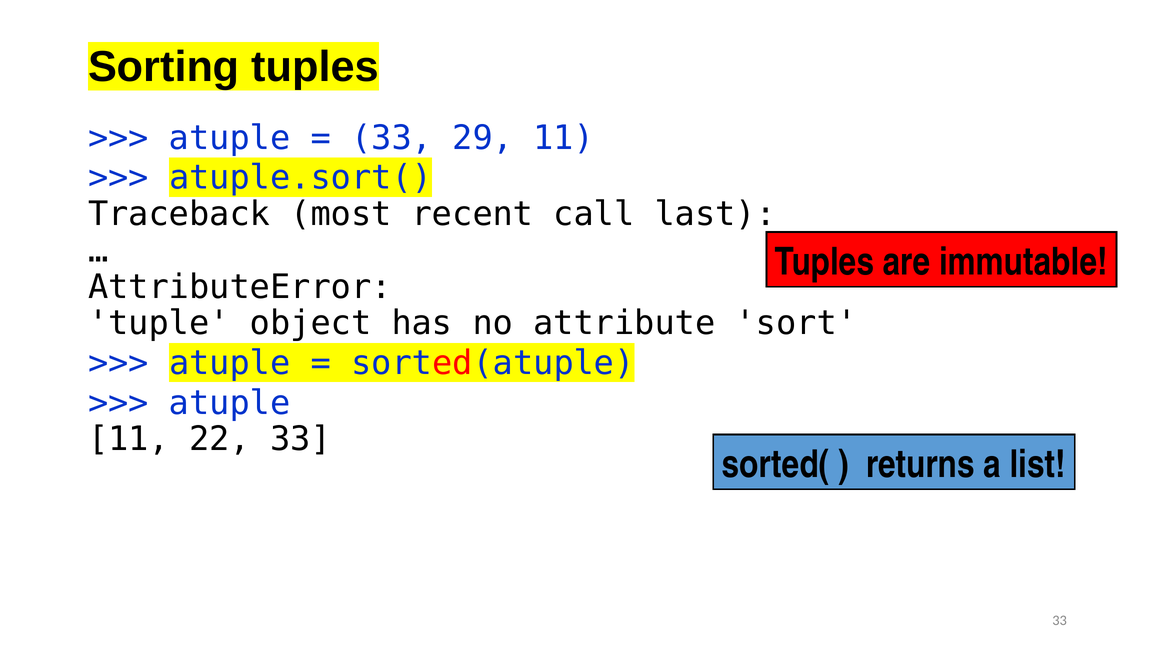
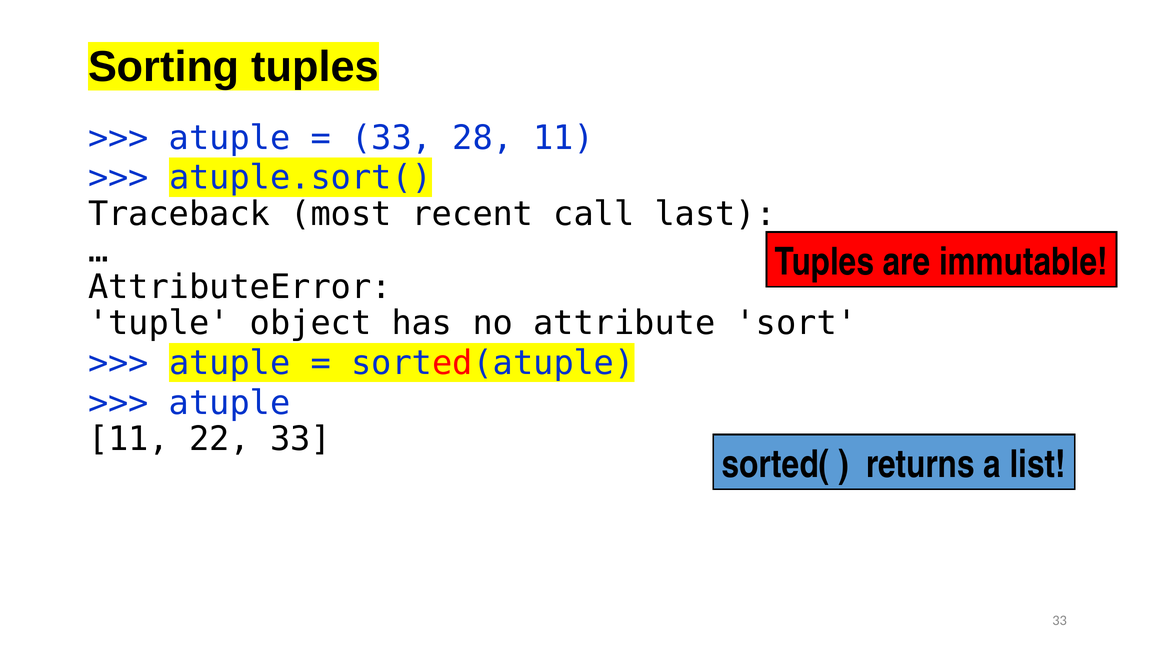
29: 29 -> 28
